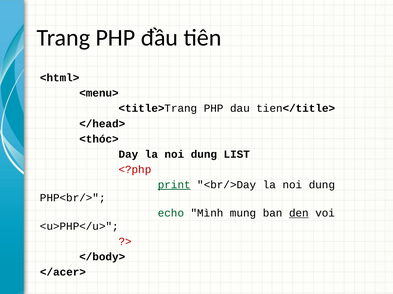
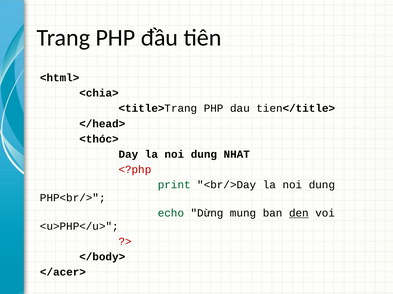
<menu>: <menu> -> <chia>
LIST: LIST -> NHAT
print underline: present -> none
Mình: Mình -> Dừng
